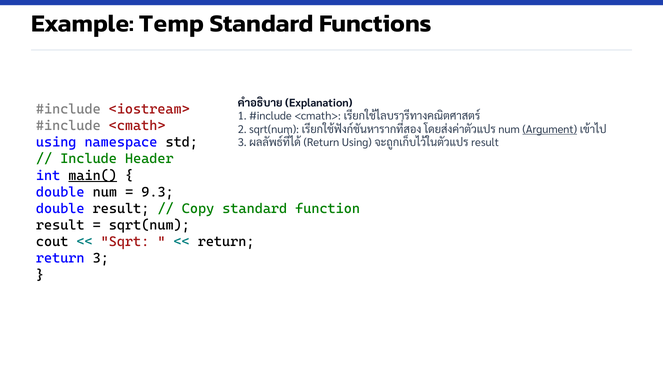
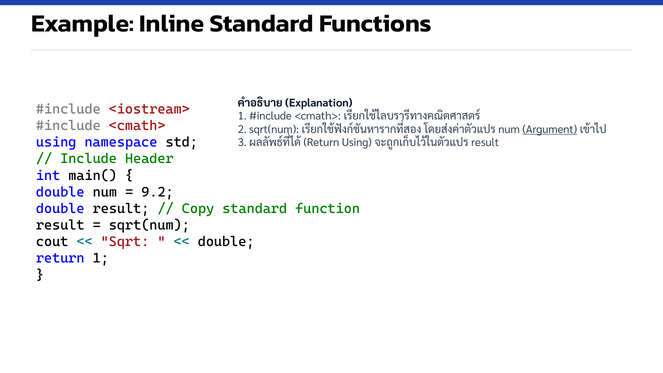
Temp: Temp -> Inline
main( underline: present -> none
9.3: 9.3 -> 9.2
return at (226, 242): return -> double
return 3: 3 -> 1
